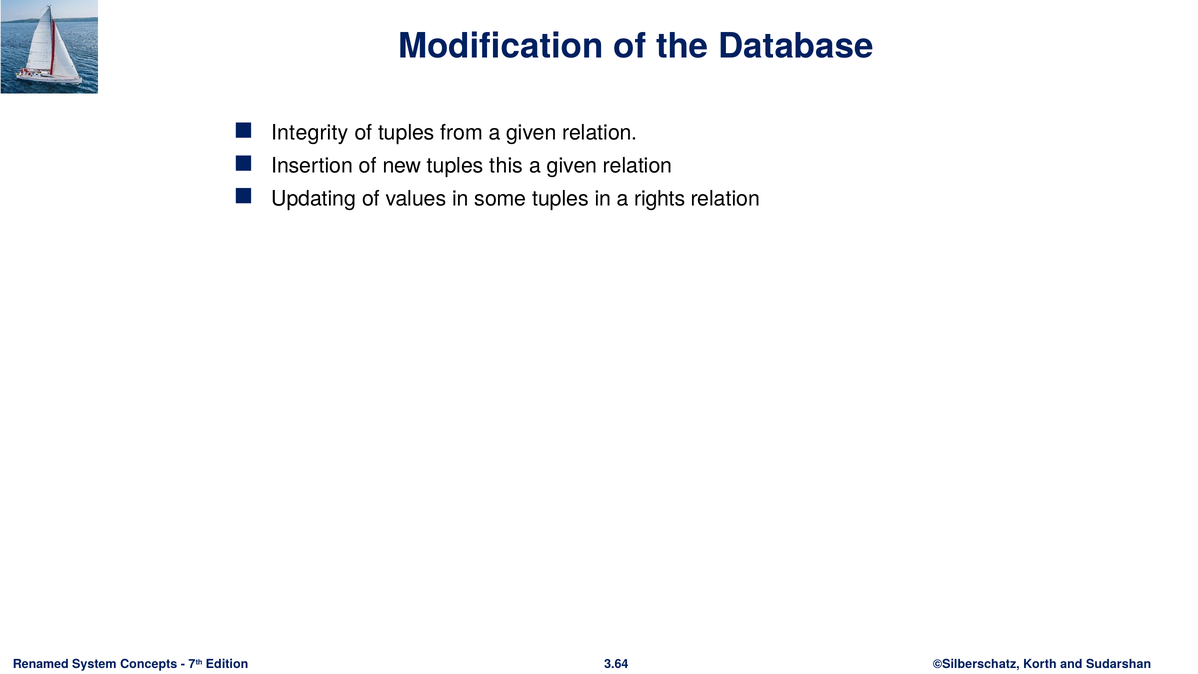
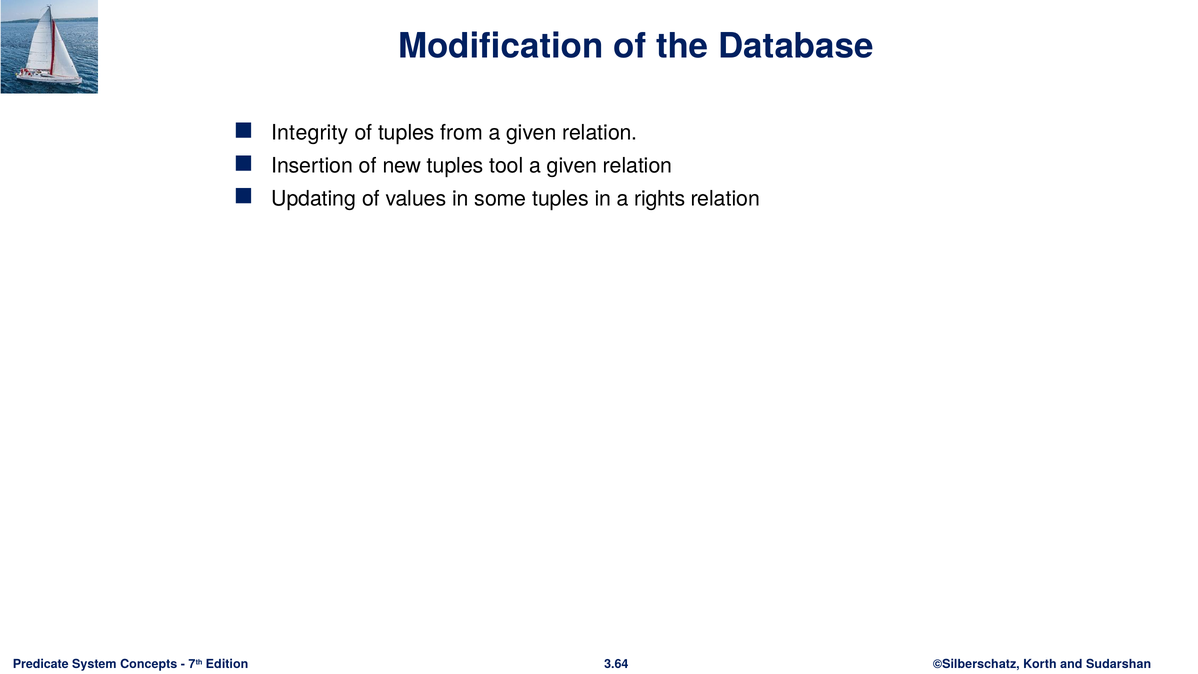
this: this -> tool
Renamed: Renamed -> Predicate
